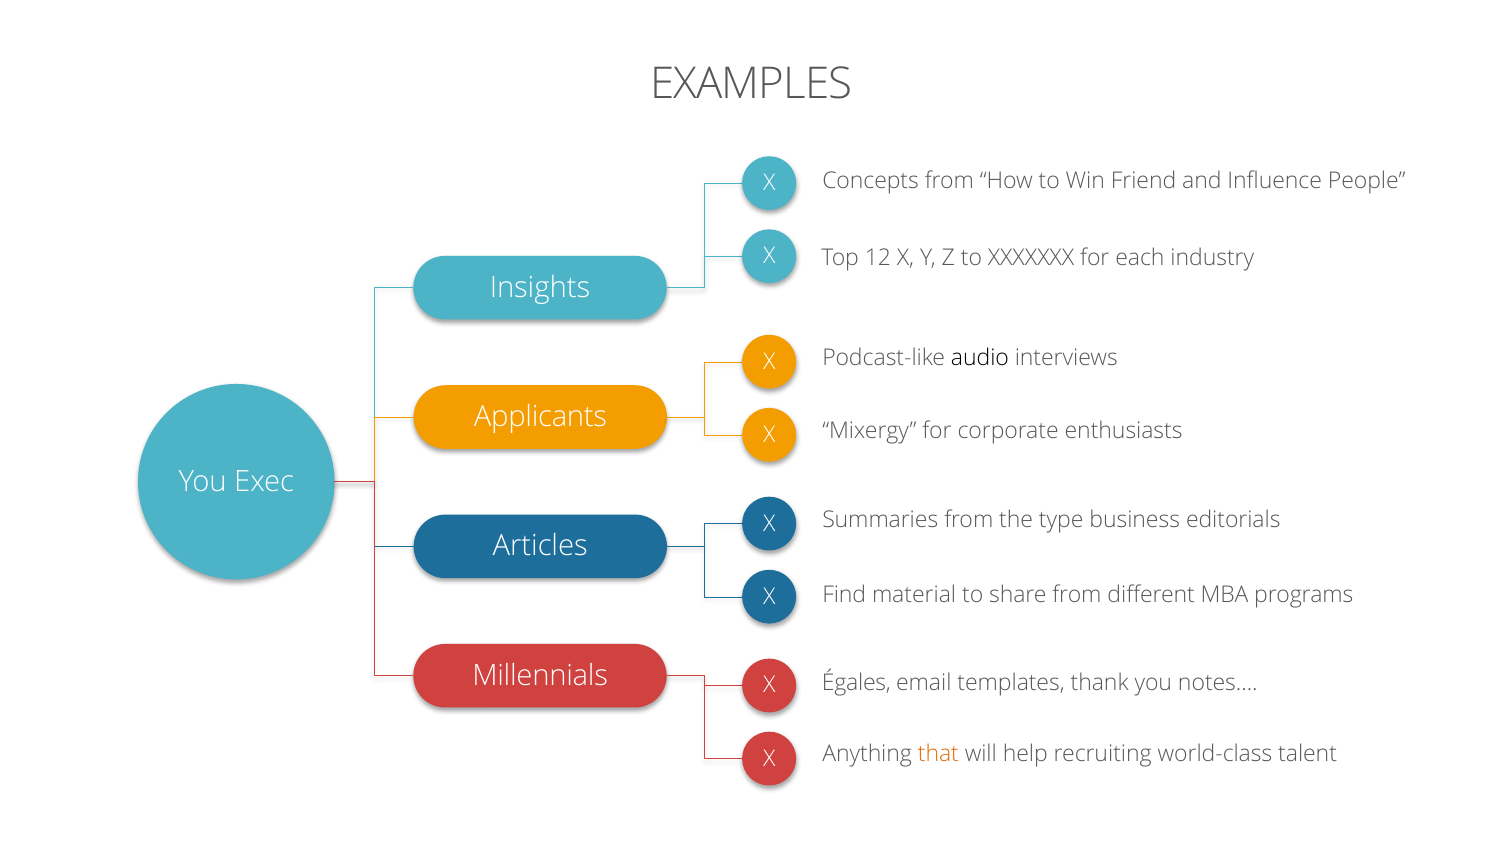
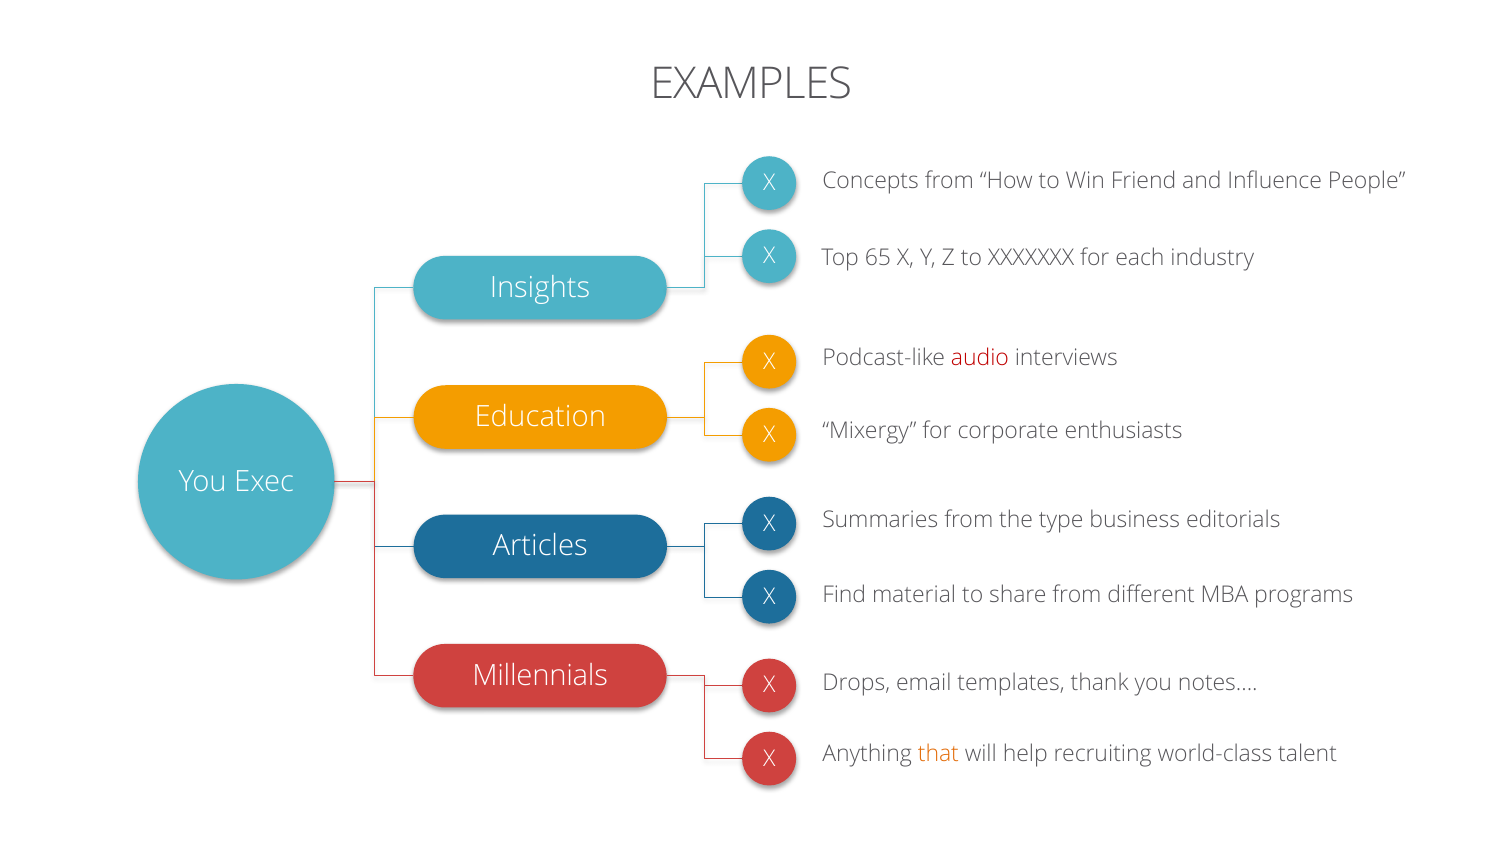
12: 12 -> 65
audio colour: black -> red
Applicants: Applicants -> Education
Égales: Égales -> Drops
